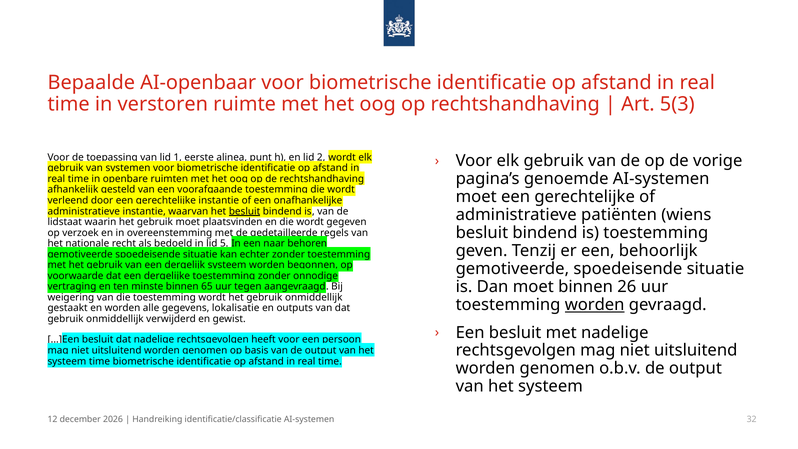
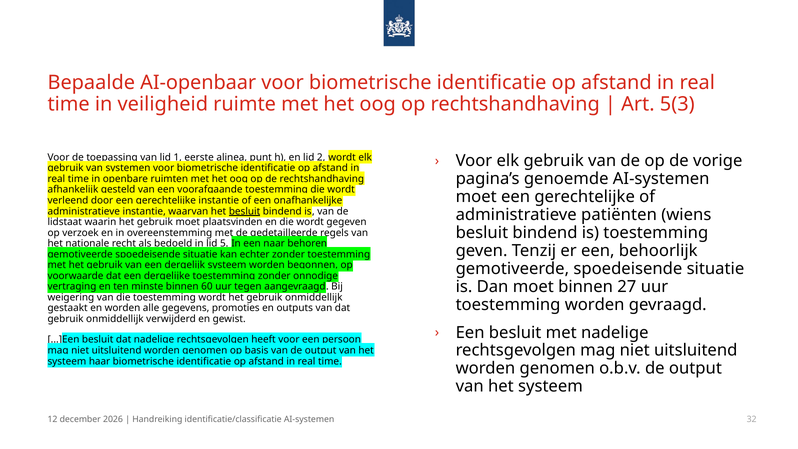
verstoren: verstoren -> veiligheid
26: 26 -> 27
65: 65 -> 60
worden at (595, 305) underline: present -> none
lokalisatie: lokalisatie -> promoties
systeem time: time -> haar
